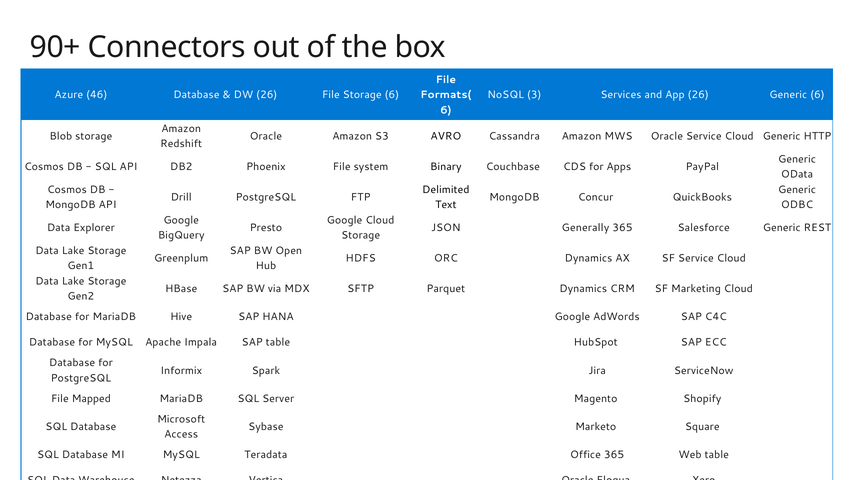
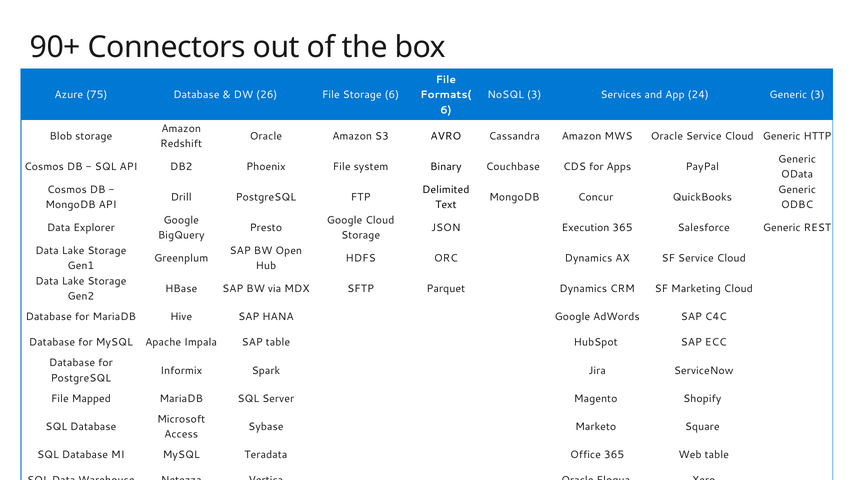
46: 46 -> 75
App 26: 26 -> 24
Generic 6: 6 -> 3
Generally: Generally -> Execution
